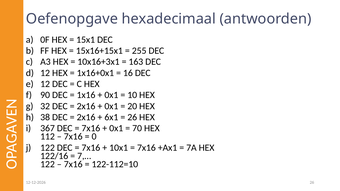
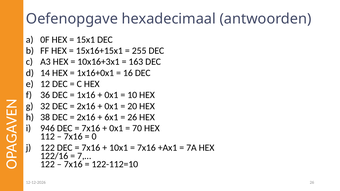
12 at (45, 73): 12 -> 14
90: 90 -> 36
367: 367 -> 946
